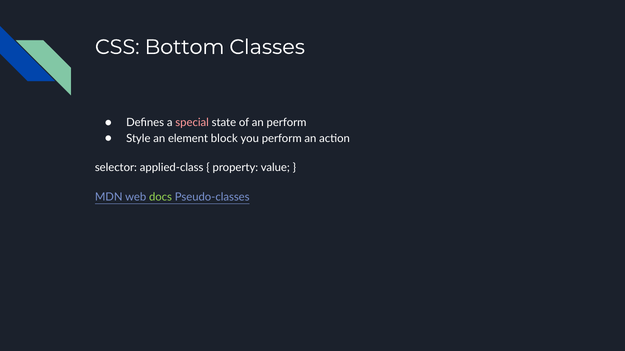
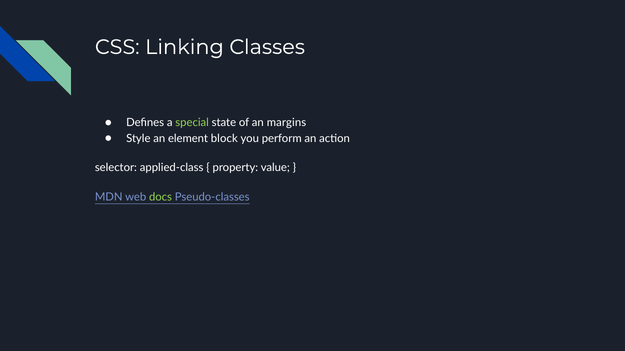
Bottom: Bottom -> Linking
special colour: pink -> light green
an perform: perform -> margins
